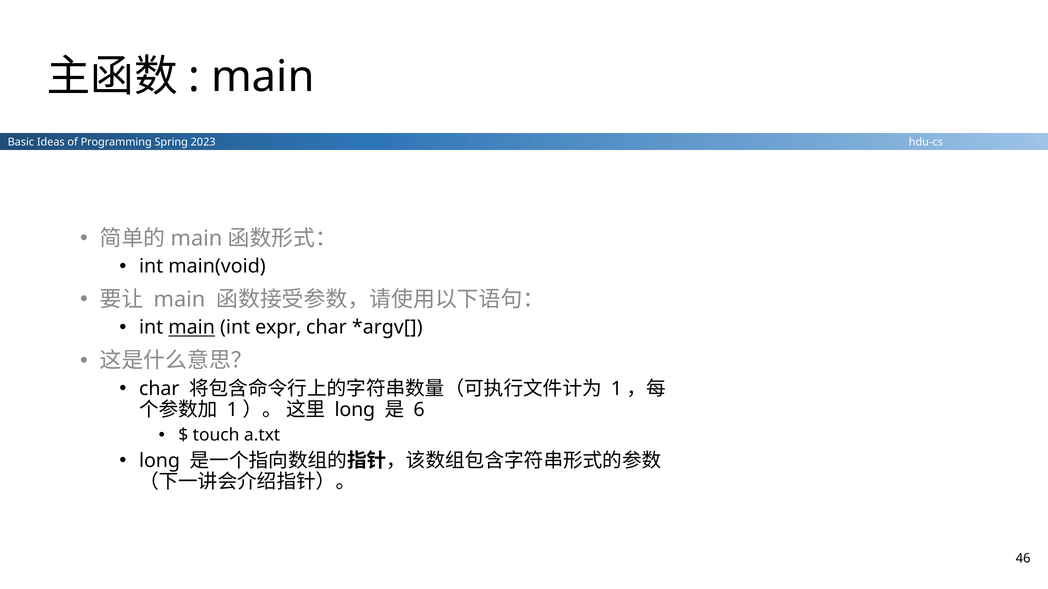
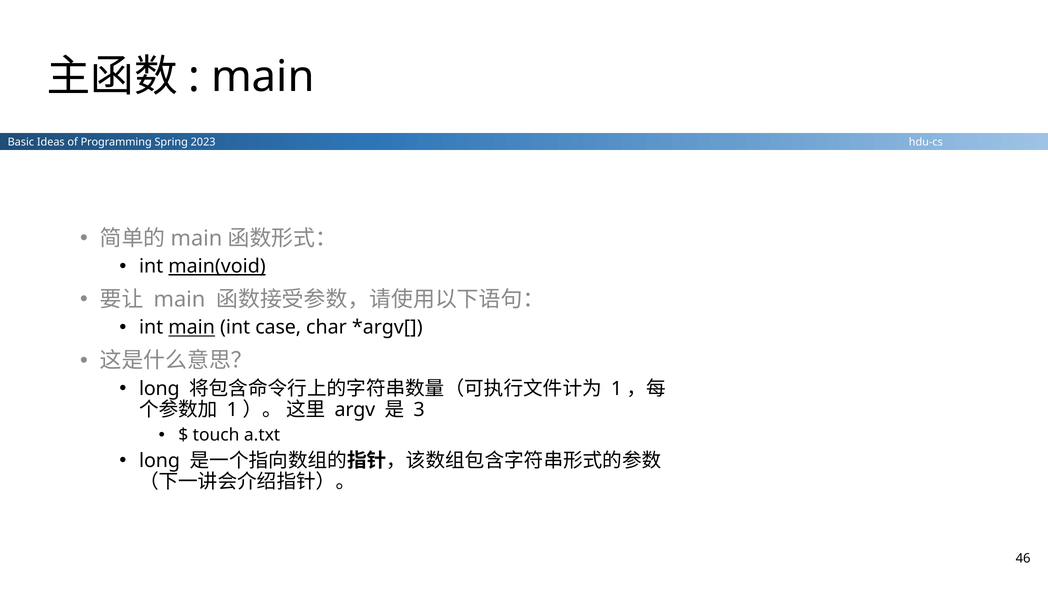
main(void underline: none -> present
expr: expr -> case
char at (159, 389): char -> long
long at (355, 410): long -> argv
6: 6 -> 3
